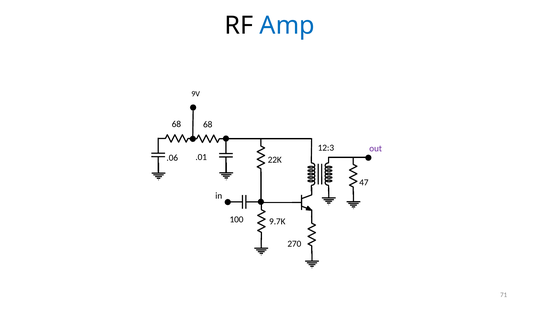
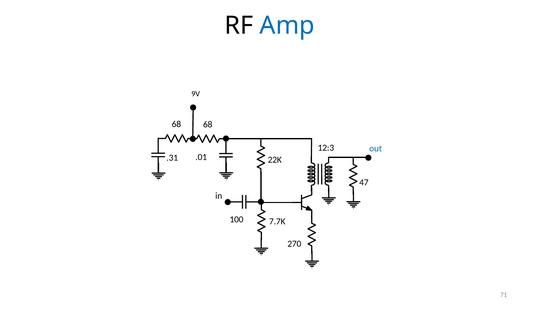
out colour: purple -> blue
.06: .06 -> .31
9.7K: 9.7K -> 7.7K
